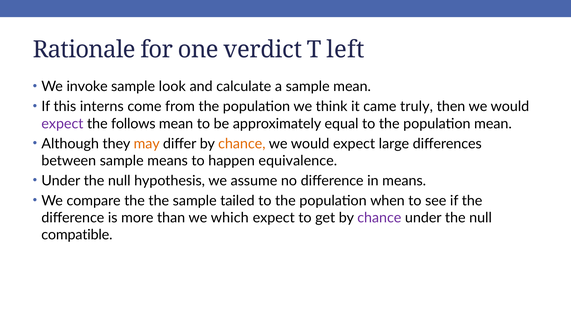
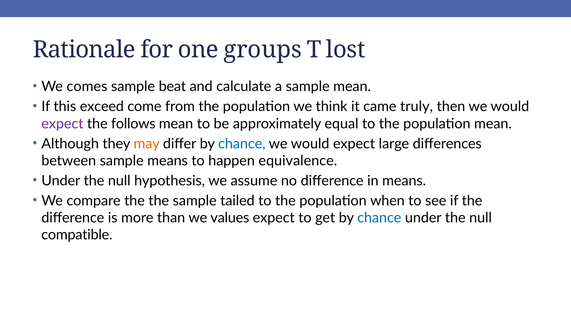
verdict: verdict -> groups
left: left -> lost
invoke: invoke -> comes
look: look -> beat
interns: interns -> exceed
chance at (242, 144) colour: orange -> blue
which: which -> values
chance at (379, 218) colour: purple -> blue
